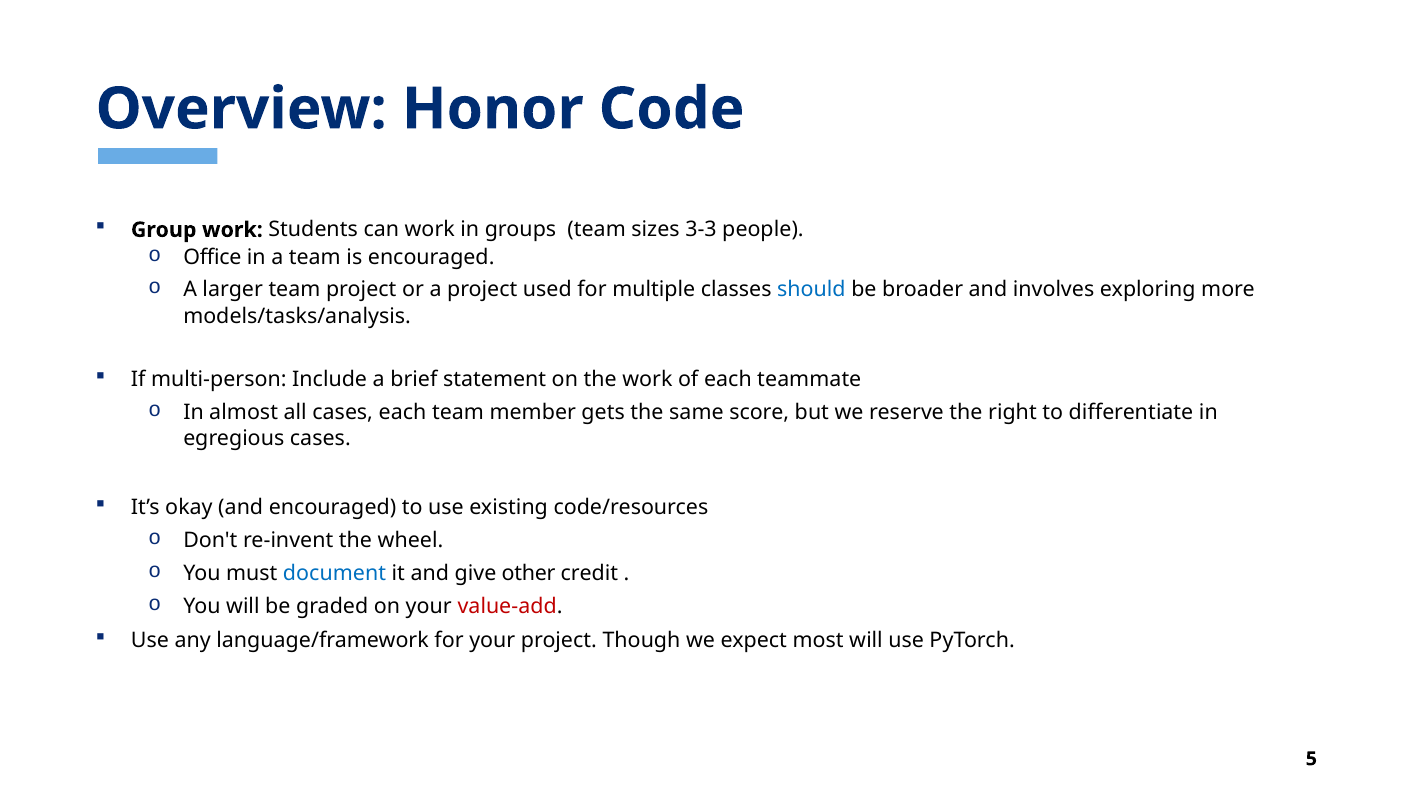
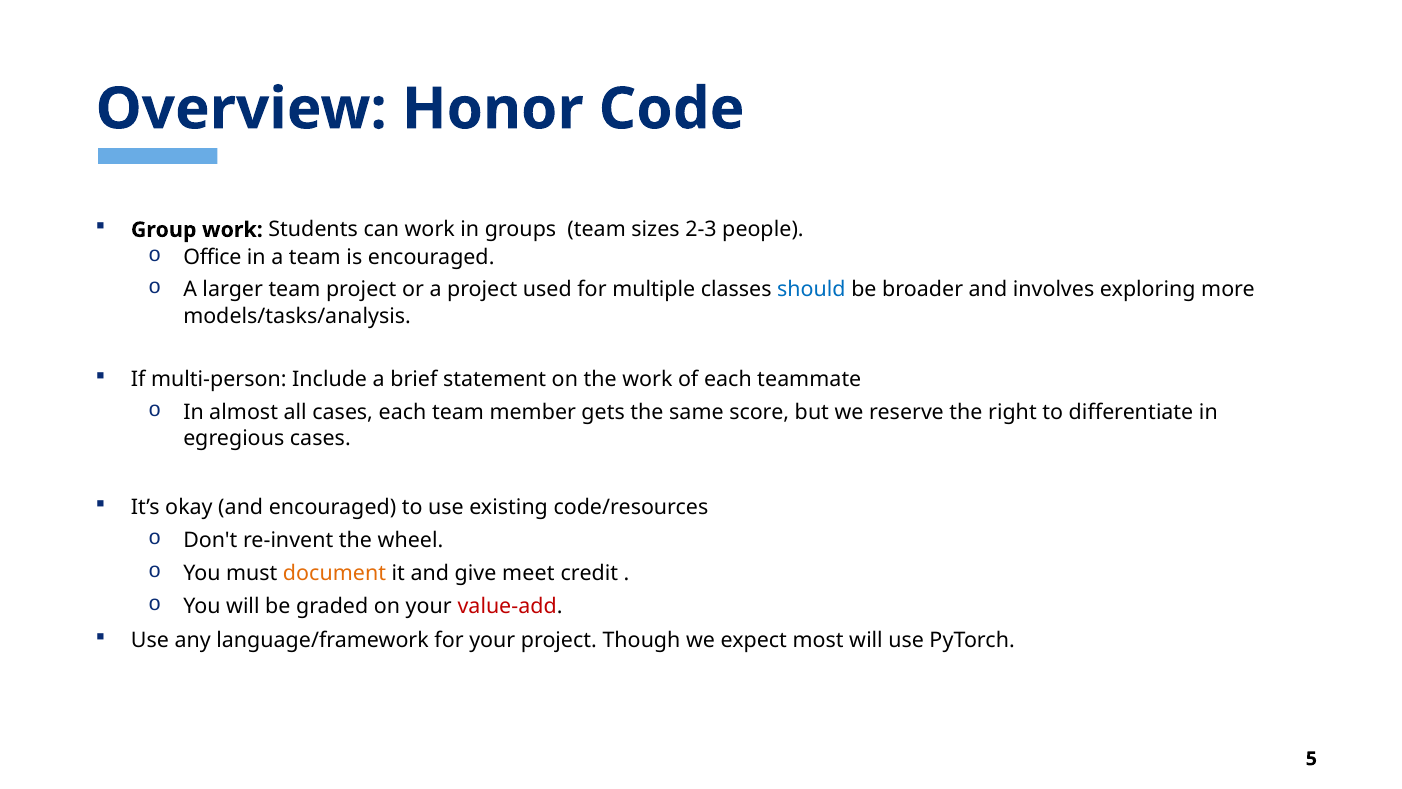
3-3: 3-3 -> 2-3
document colour: blue -> orange
other: other -> meet
